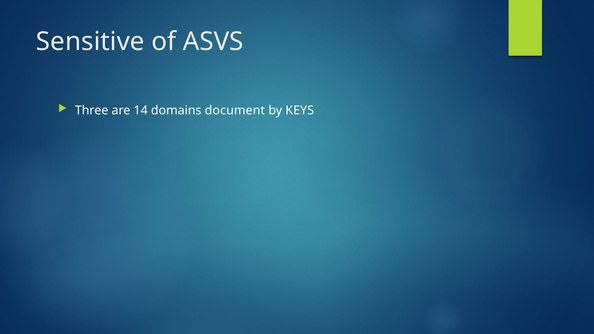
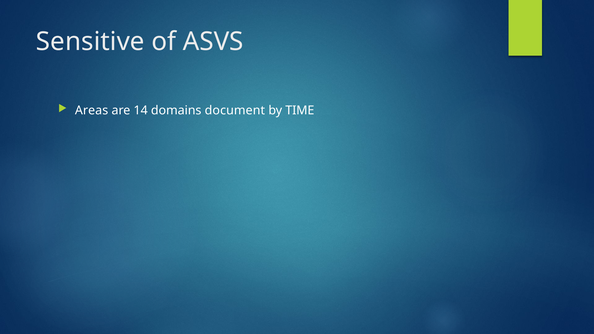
Three: Three -> Areas
KEYS: KEYS -> TIME
